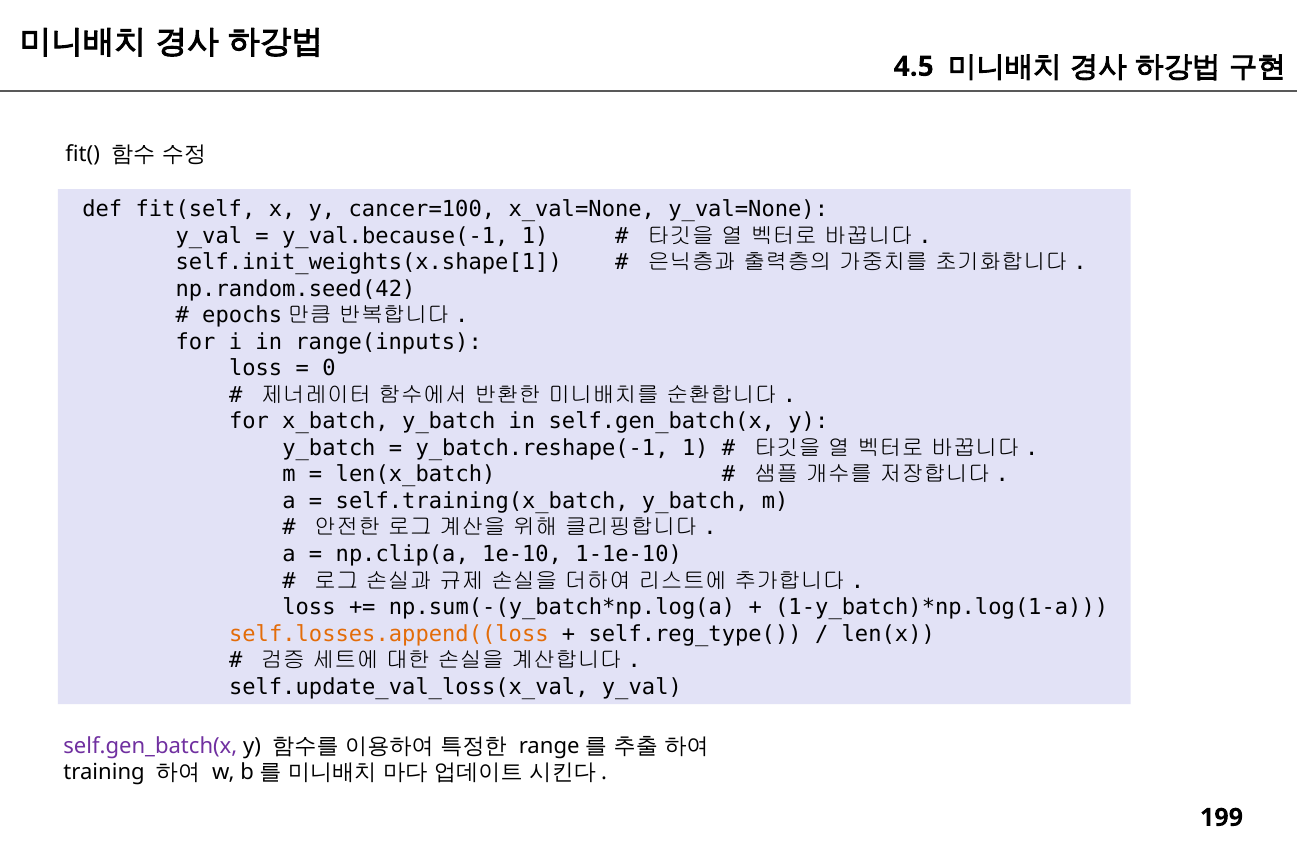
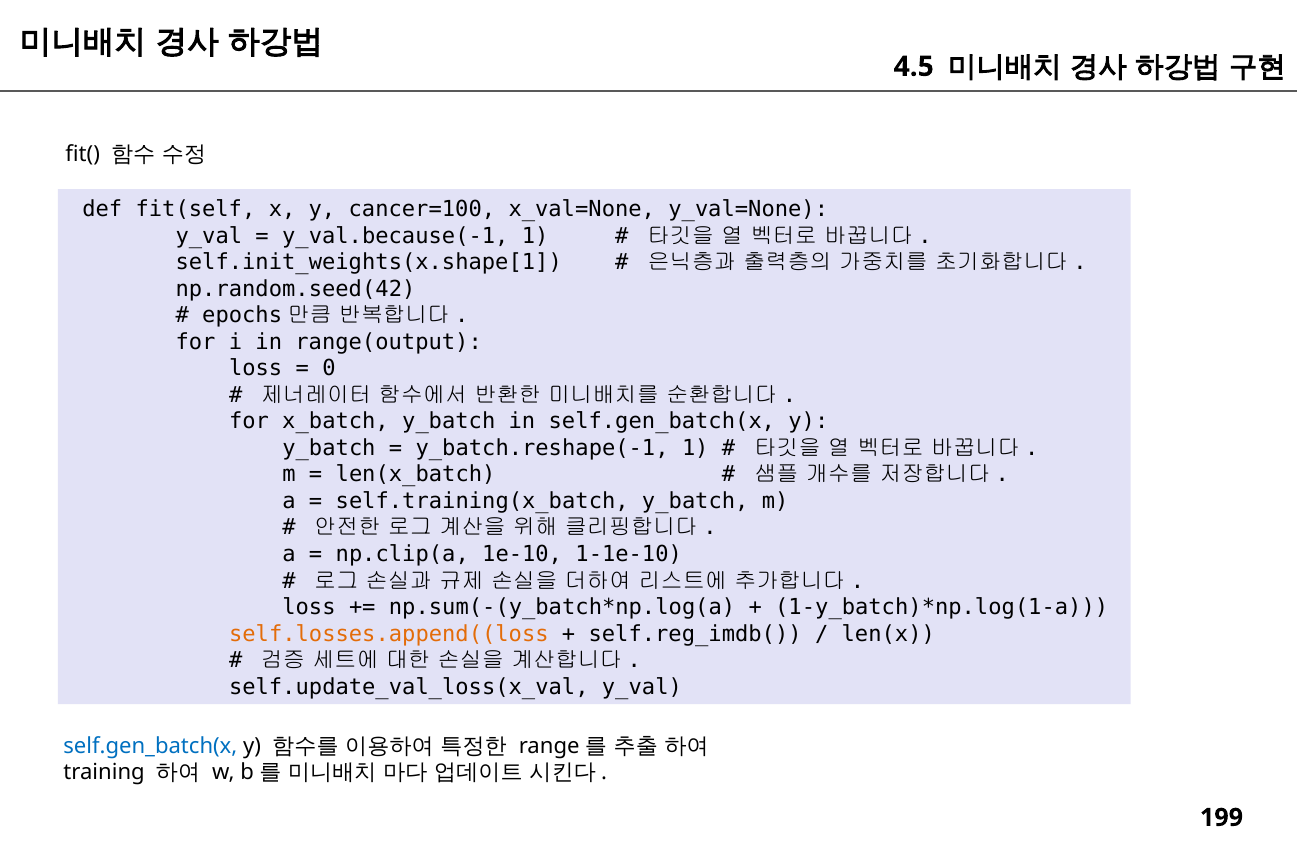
range(inputs: range(inputs -> range(output
self.reg_type(: self.reg_type( -> self.reg_imdb(
self.gen_batch(x at (150, 746) colour: purple -> blue
